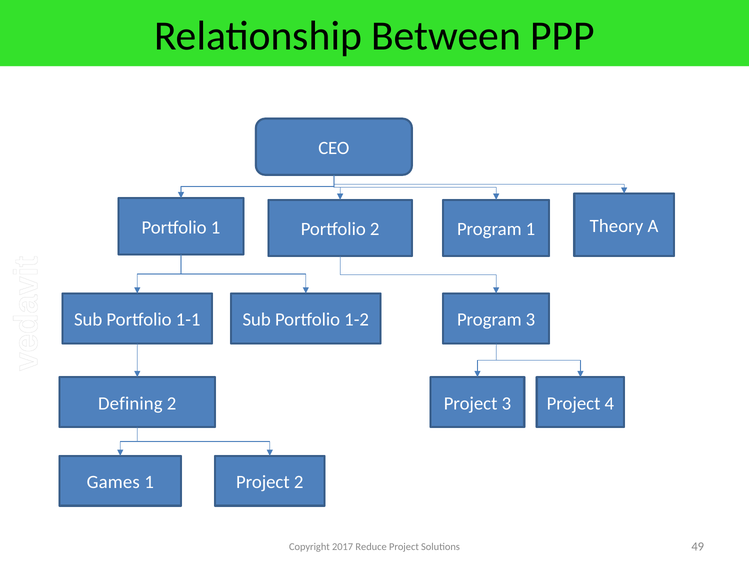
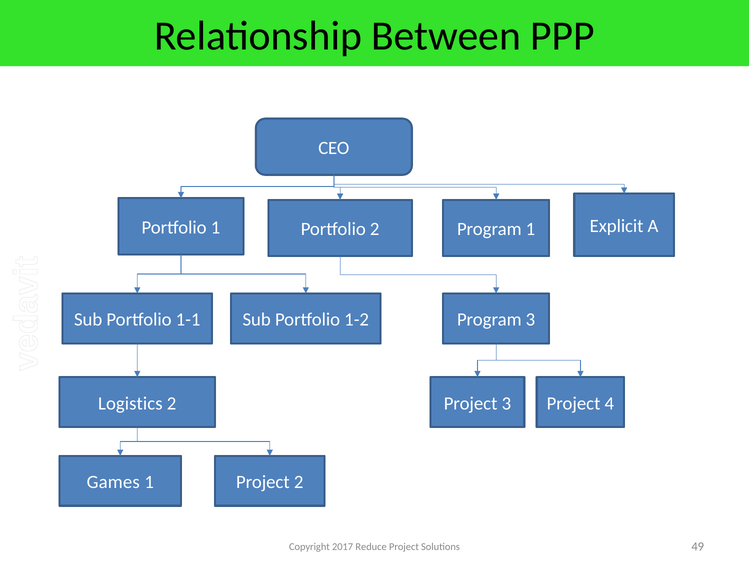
Theory: Theory -> Explicit
Defining: Defining -> Logistics
